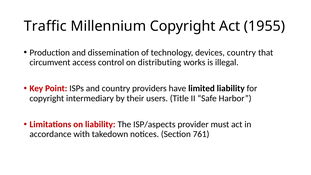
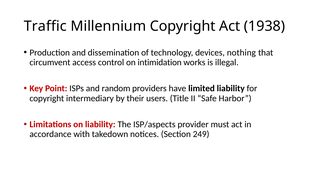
1955: 1955 -> 1938
devices country: country -> nothing
distributing: distributing -> intimidation
and country: country -> random
761: 761 -> 249
